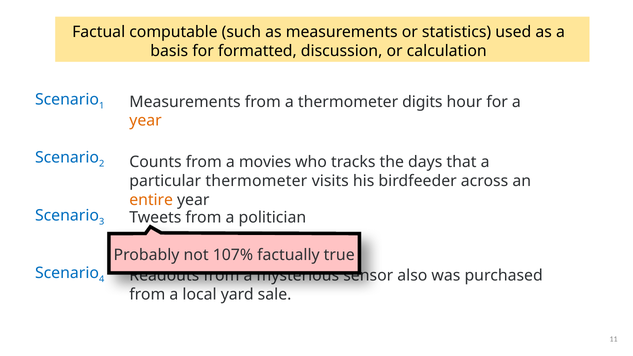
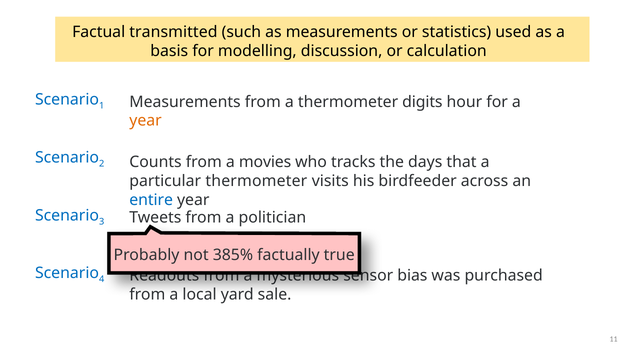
computable: computable -> transmitted
formatted: formatted -> modelling
entire colour: orange -> blue
107%: 107% -> 385%
also: also -> bias
